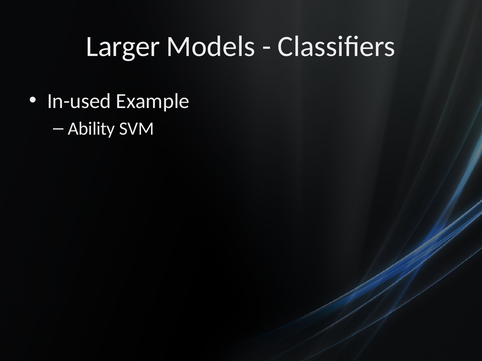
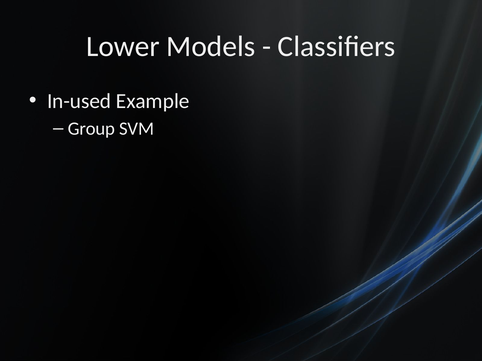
Larger: Larger -> Lower
Ability: Ability -> Group
